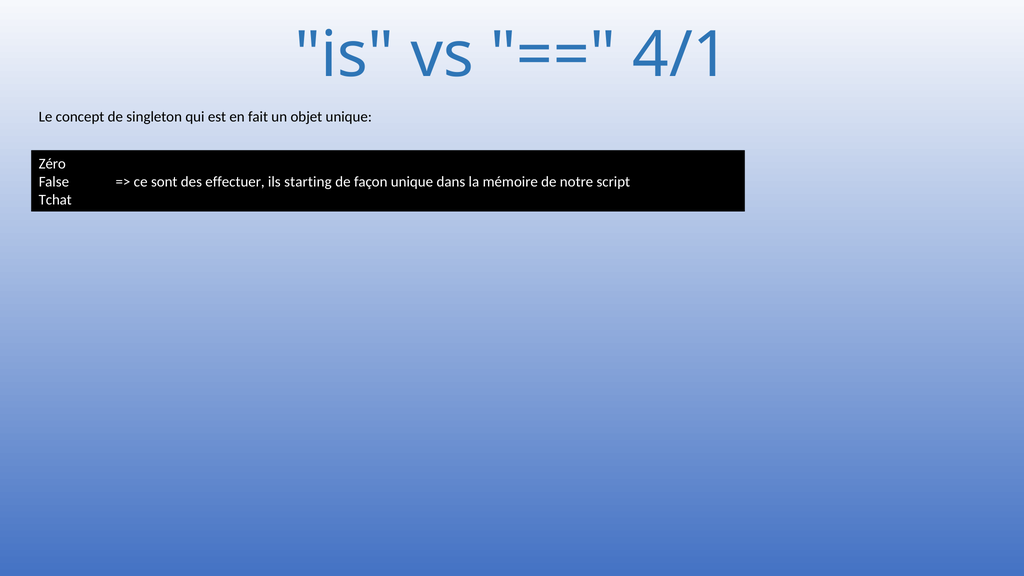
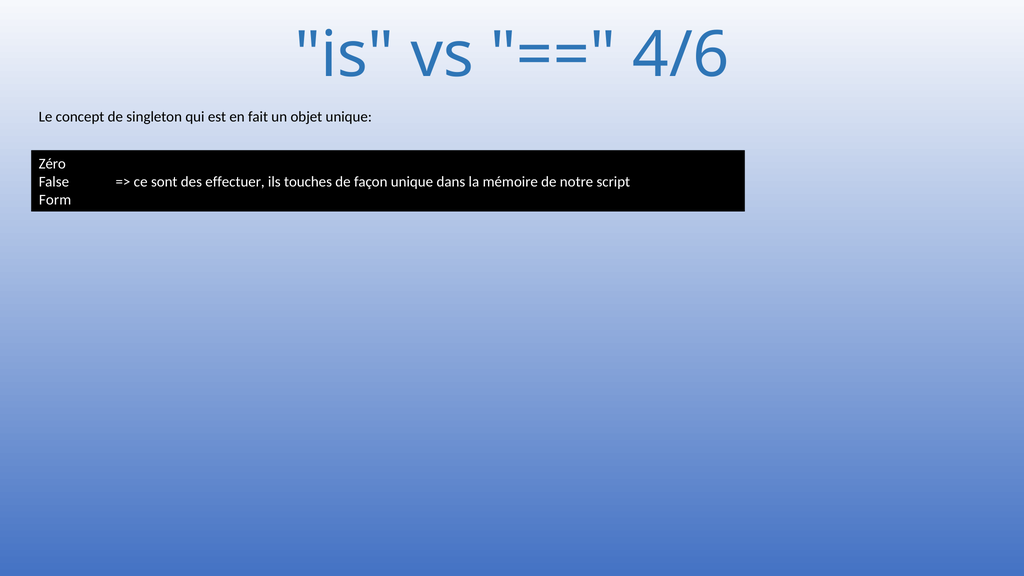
4/1: 4/1 -> 4/6
starting: starting -> touches
Tchat: Tchat -> Form
